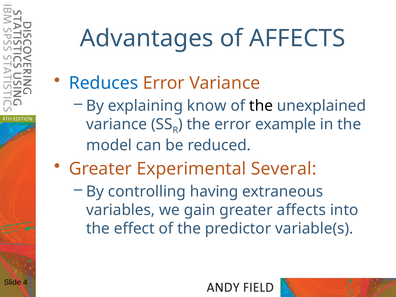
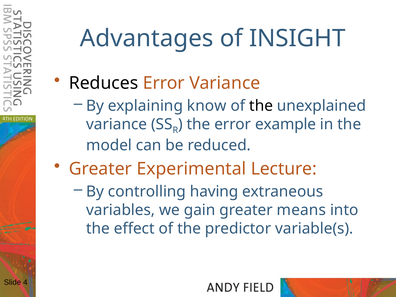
of AFFECTS: AFFECTS -> INSIGHT
Reduces colour: blue -> black
Several: Several -> Lecture
greater affects: affects -> means
